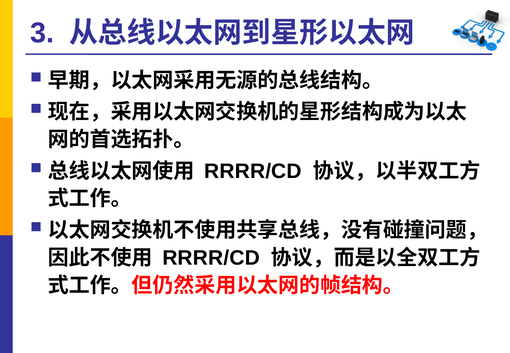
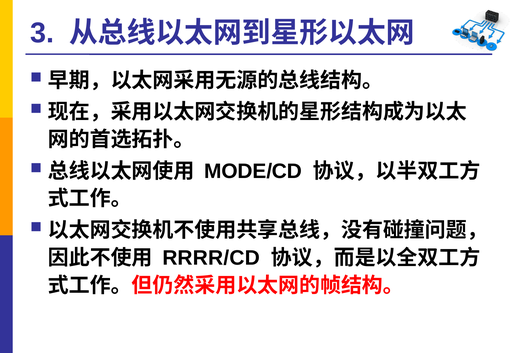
RRRR/CD at (253, 171): RRRR/CD -> MODE/CD
